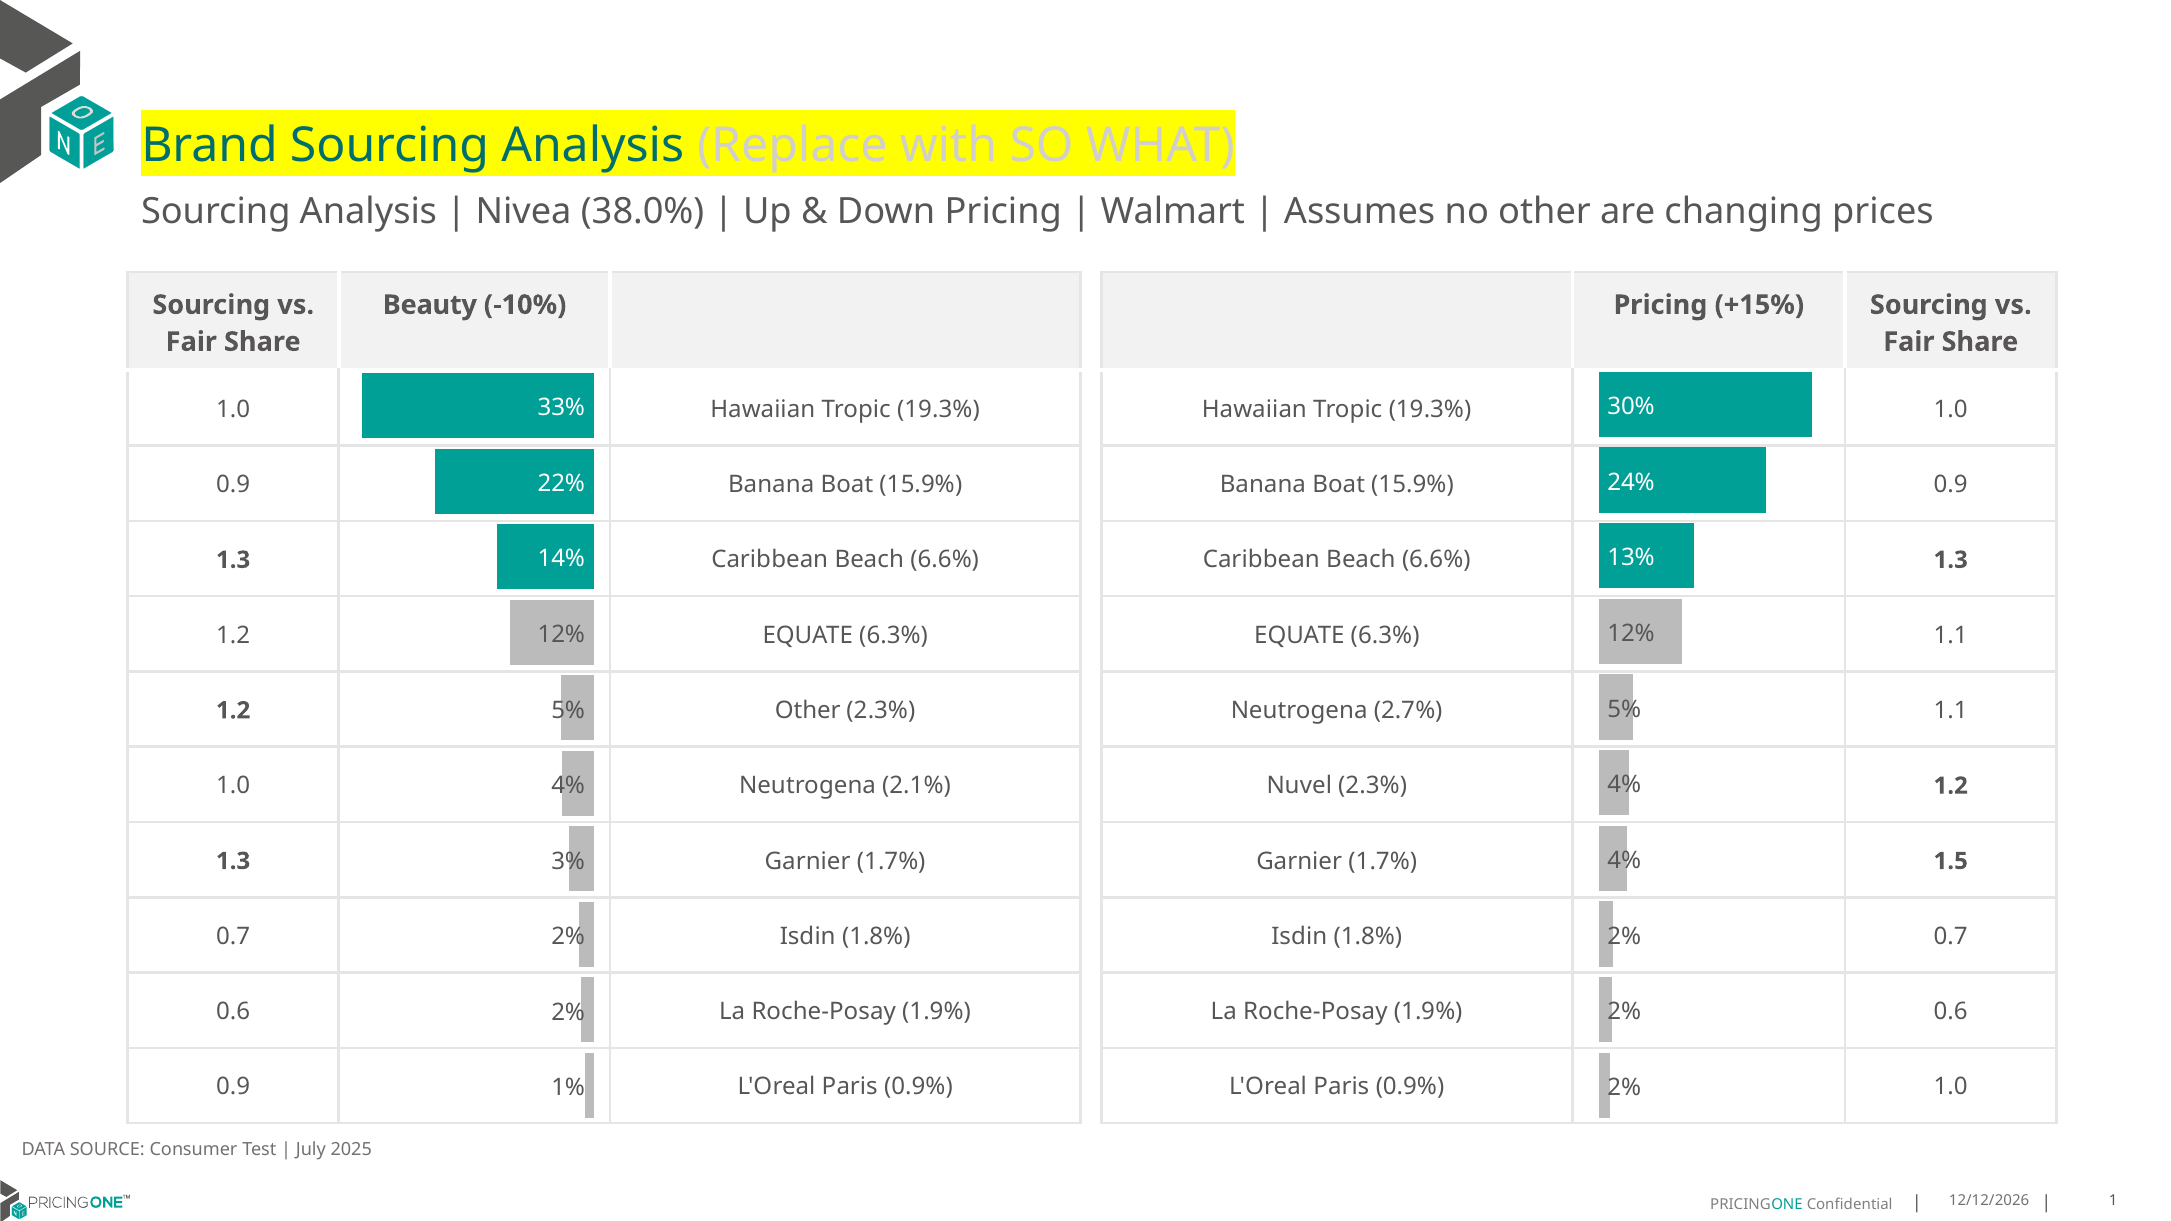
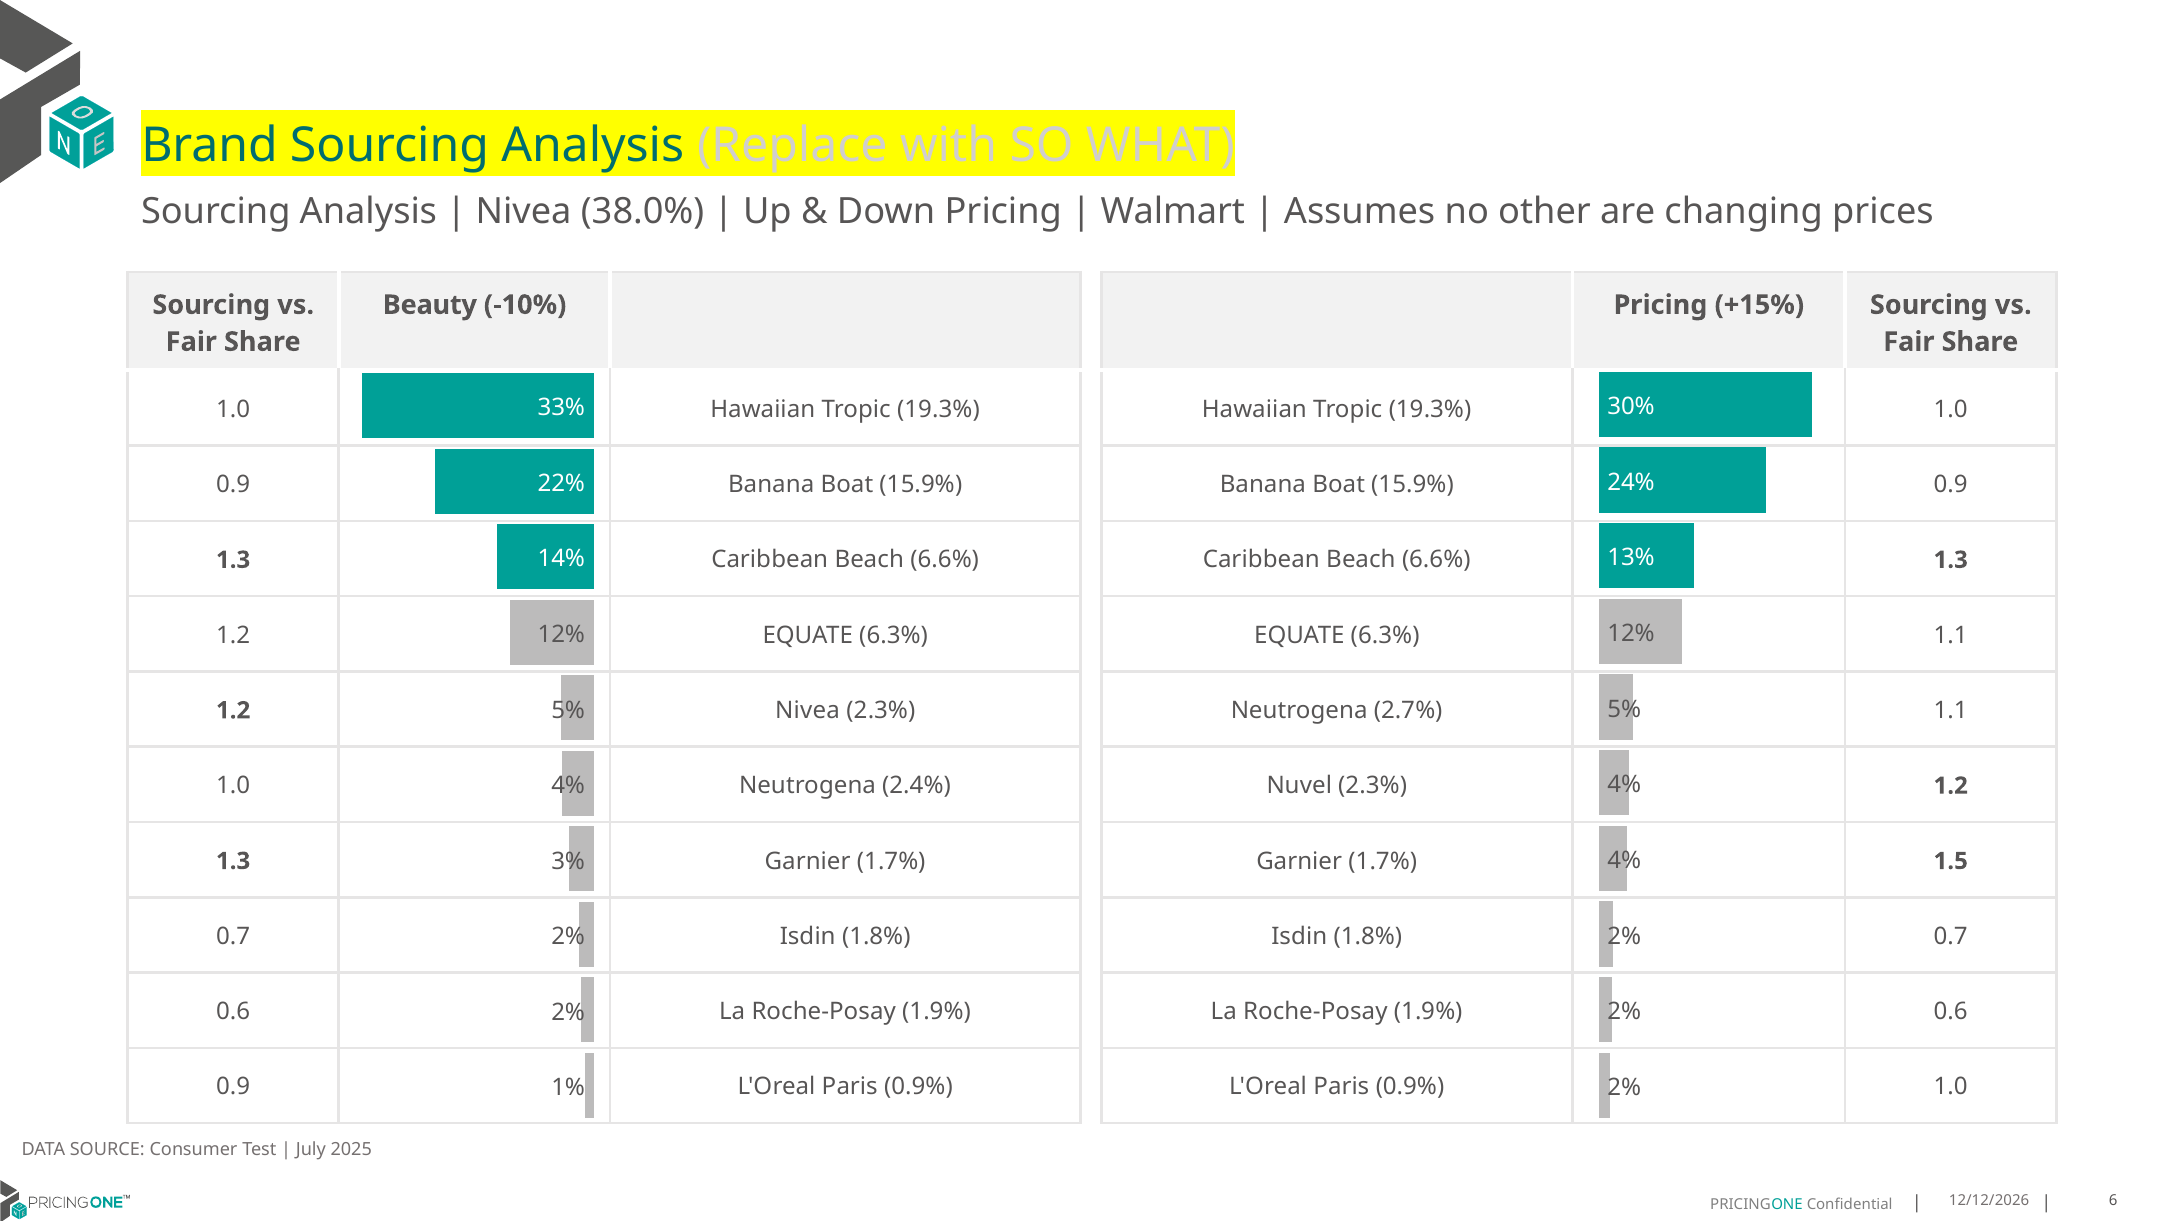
1.2 Other: Other -> Nivea
2.1%: 2.1% -> 2.4%
1: 1 -> 6
